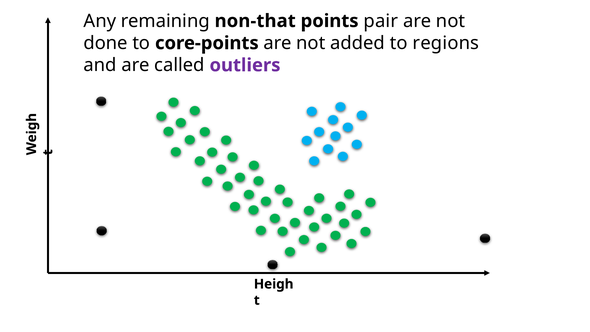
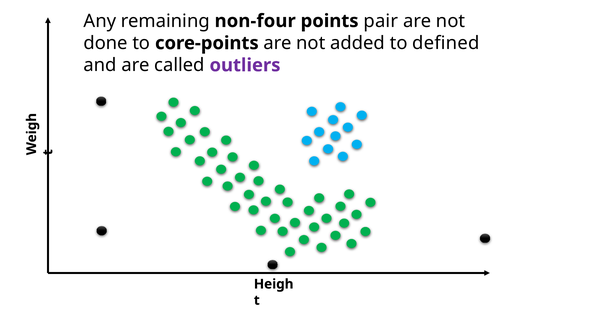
non-that: non-that -> non-four
regions: regions -> defined
